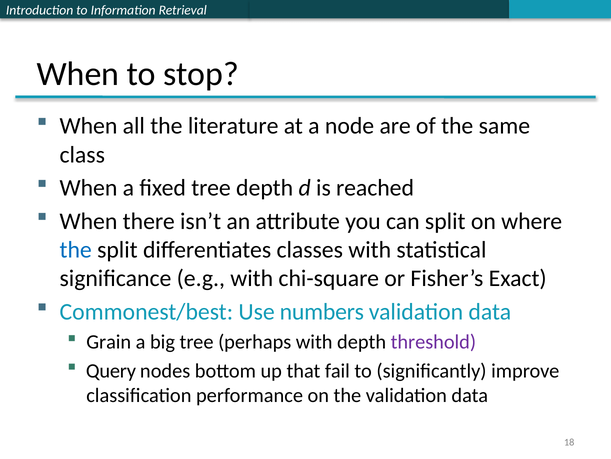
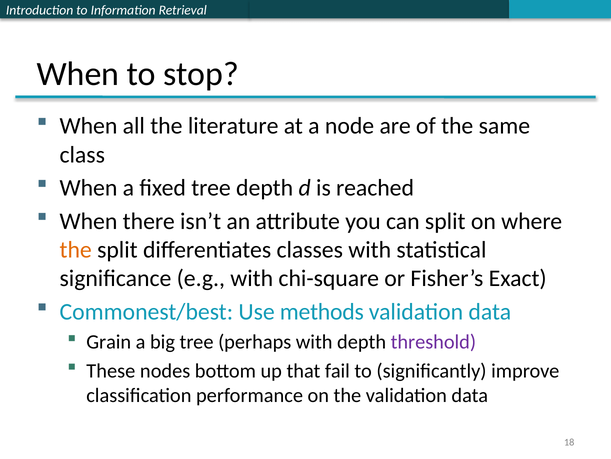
the at (76, 250) colour: blue -> orange
numbers: numbers -> methods
Query: Query -> These
